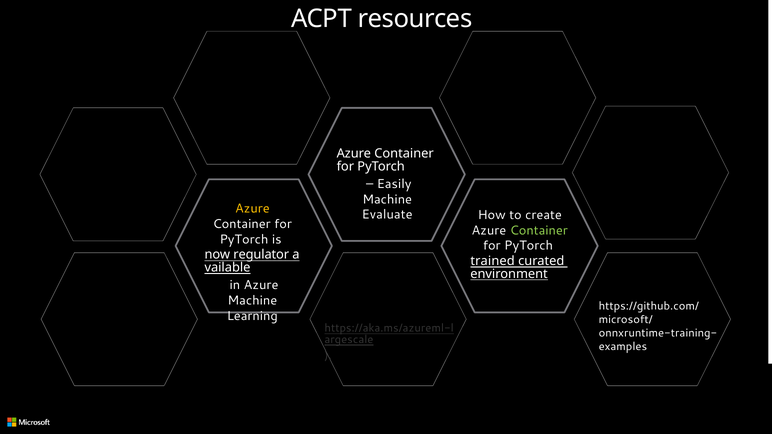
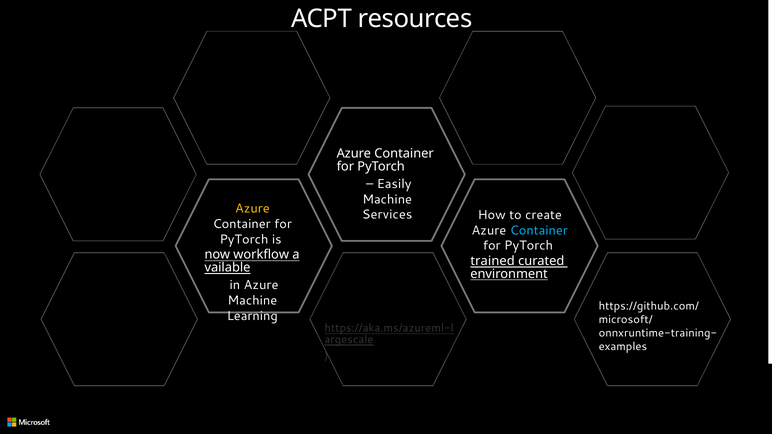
Evaluate: Evaluate -> Services
Container at (539, 230) colour: light green -> light blue
regulator: regulator -> workflow
